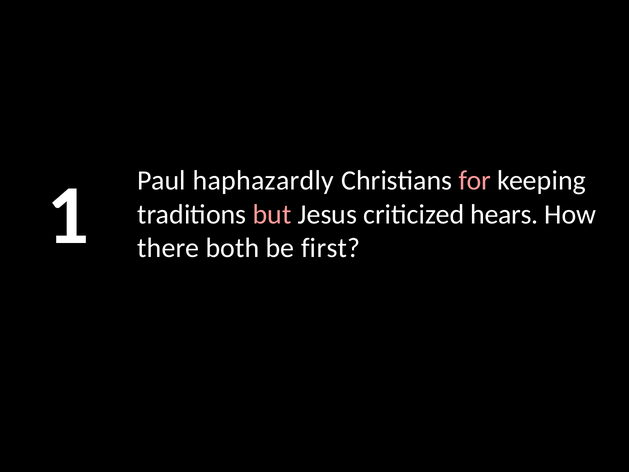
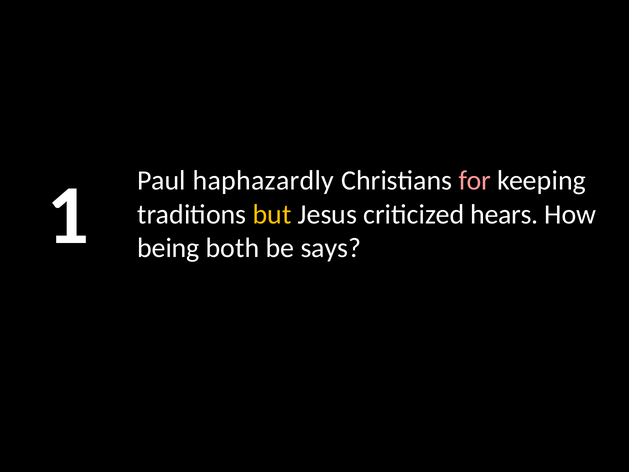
but colour: pink -> yellow
there: there -> being
first: first -> says
